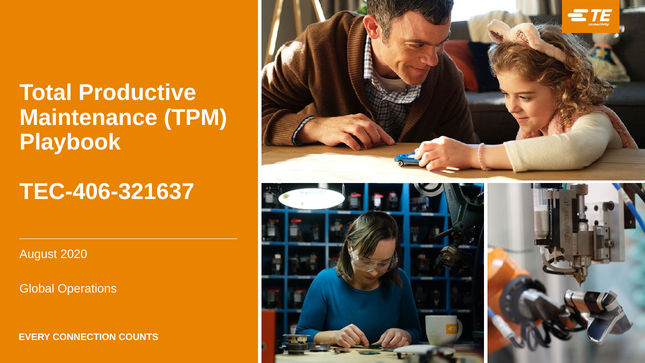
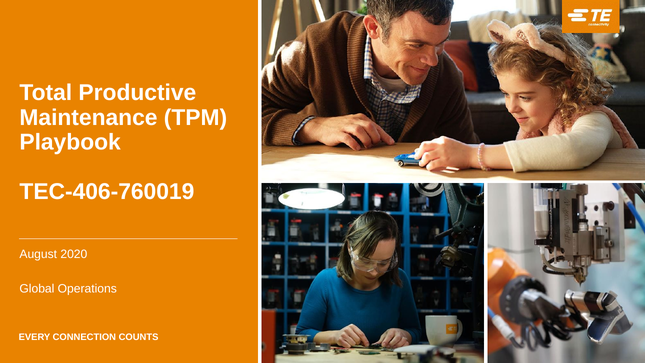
TEC-406-321637: TEC-406-321637 -> TEC-406-760019
